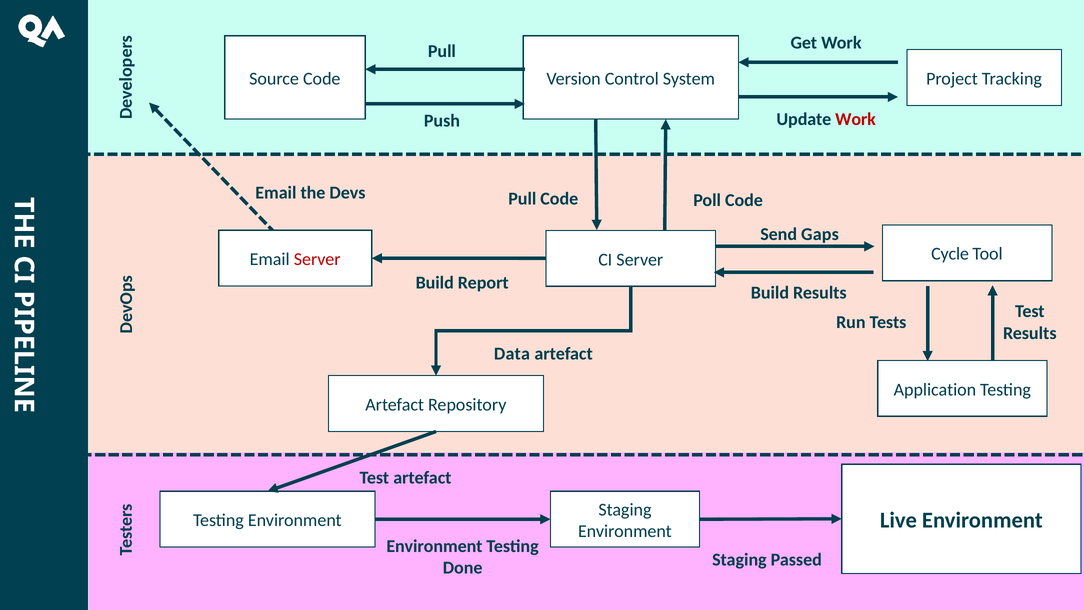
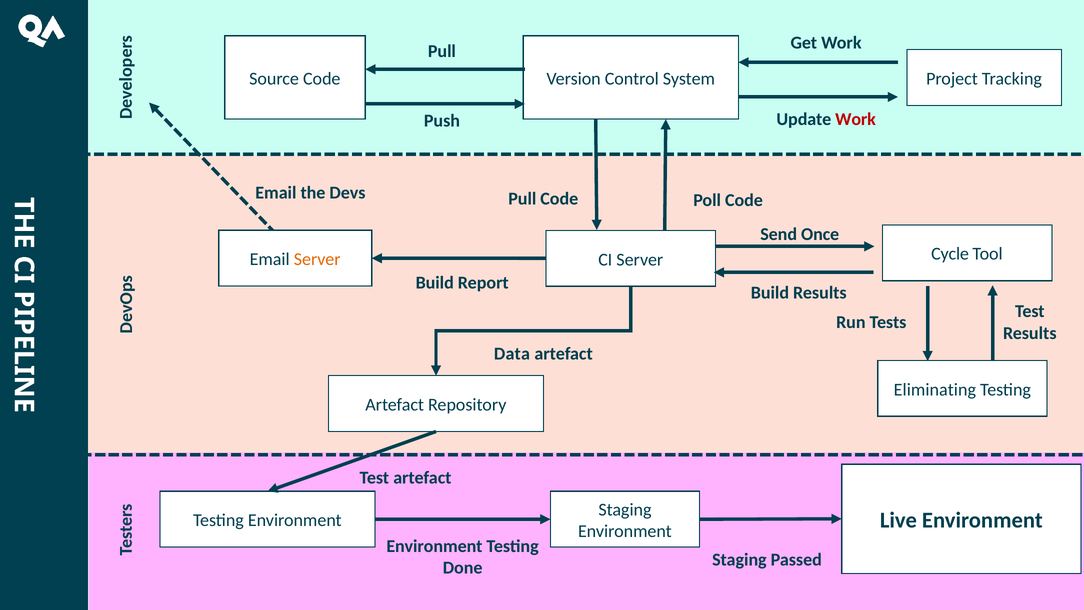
Gaps: Gaps -> Once
Server at (317, 259) colour: red -> orange
Application: Application -> Eliminating
